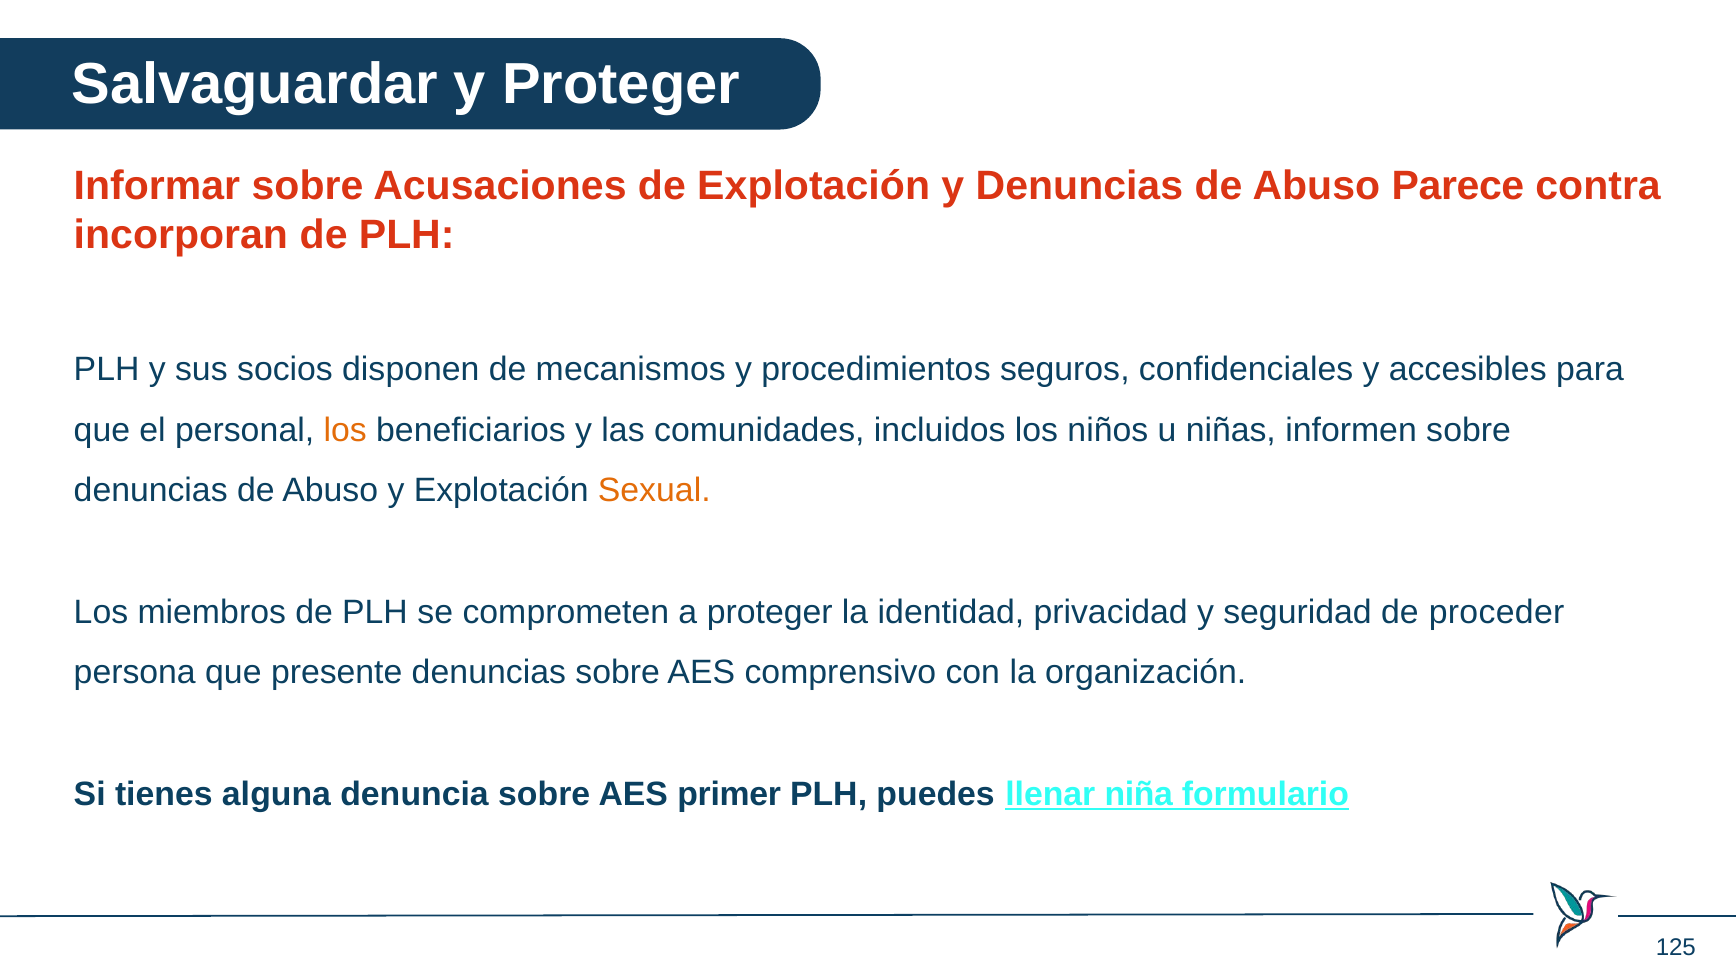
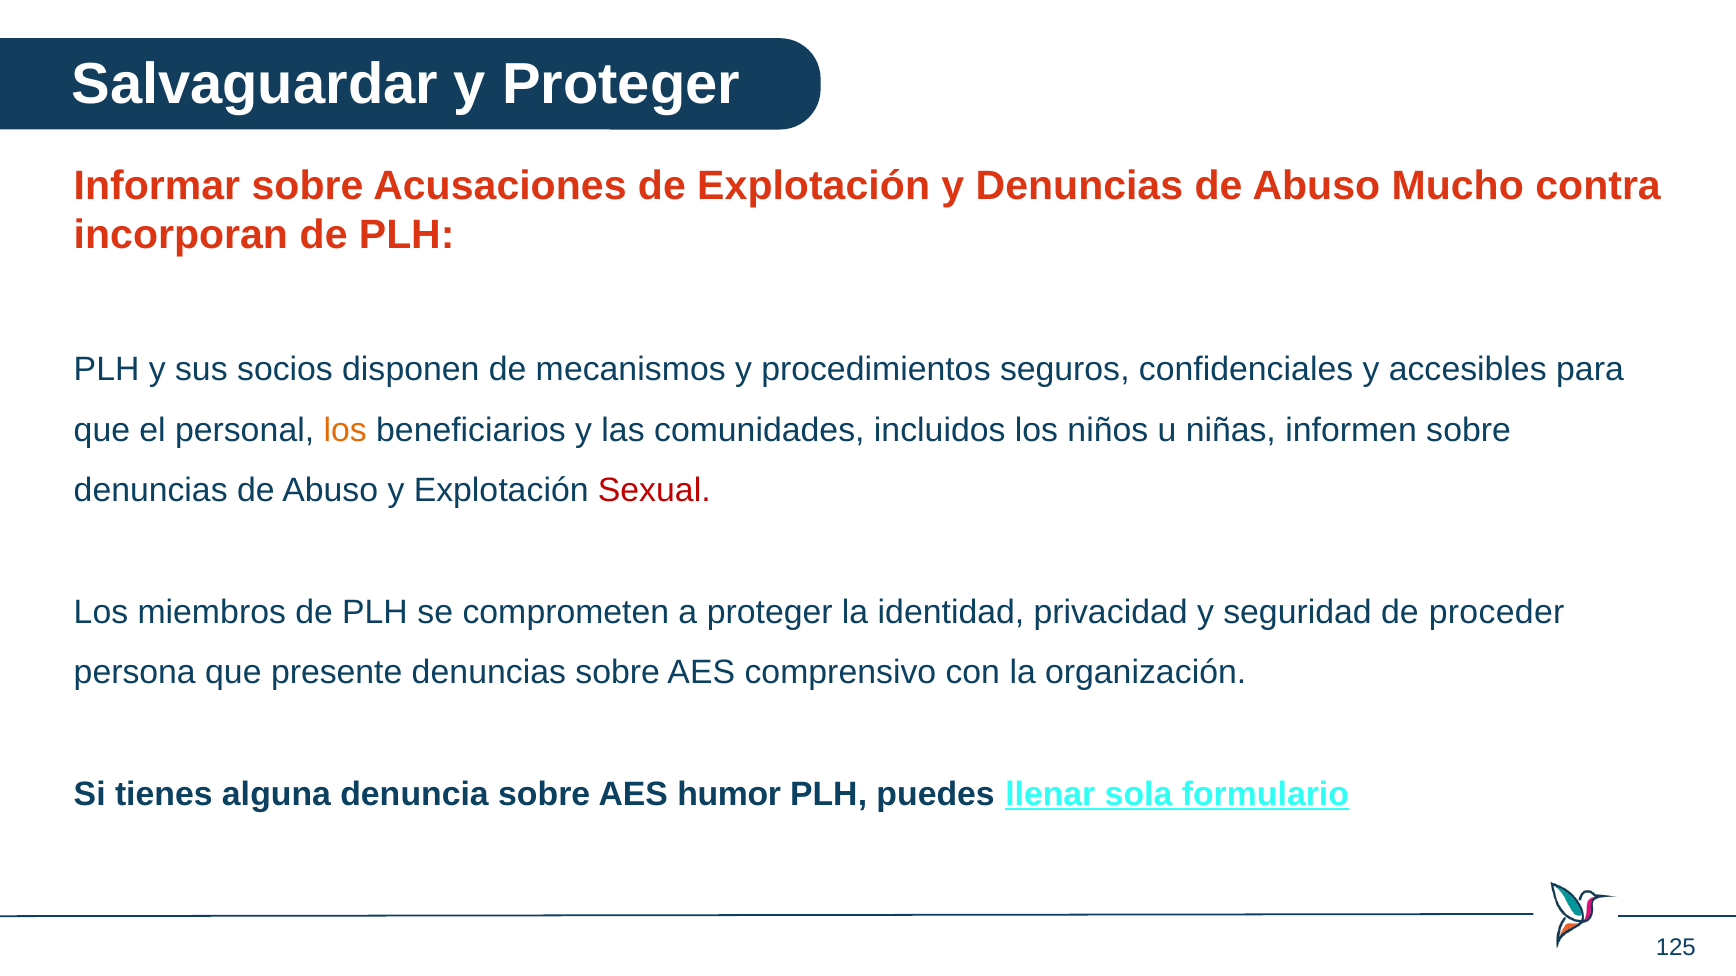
Parece: Parece -> Mucho
Sexual colour: orange -> red
primer: primer -> humor
niña: niña -> sola
